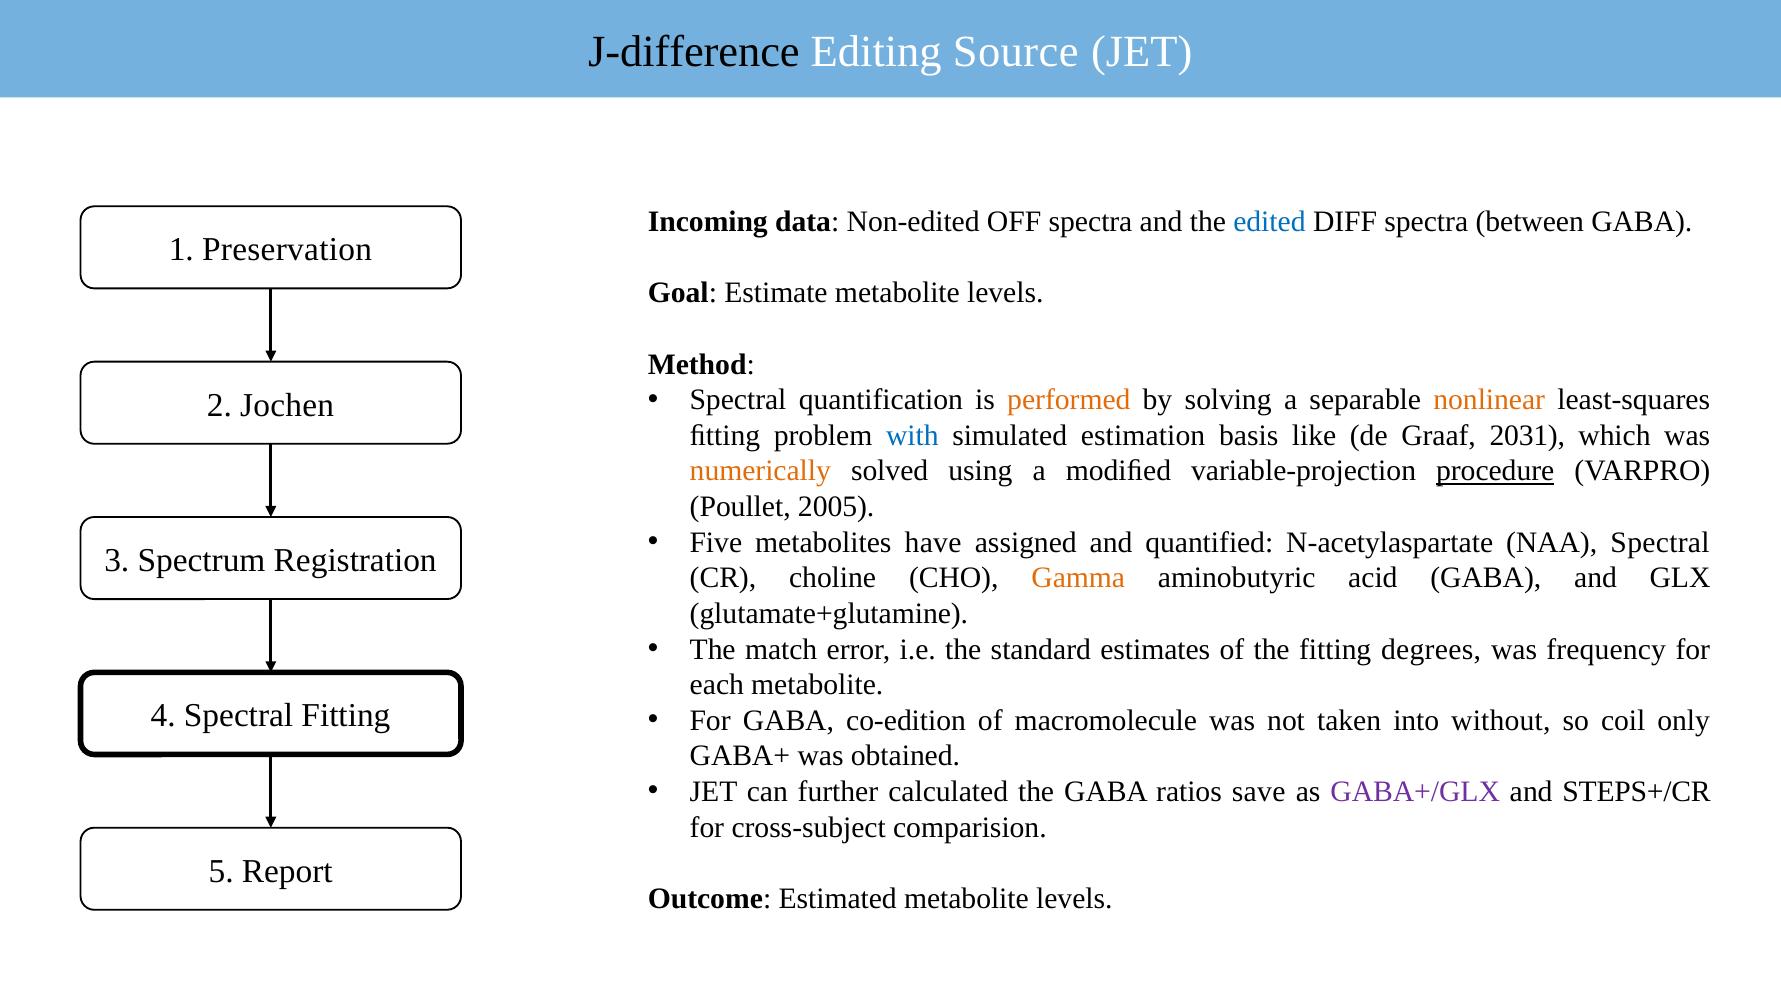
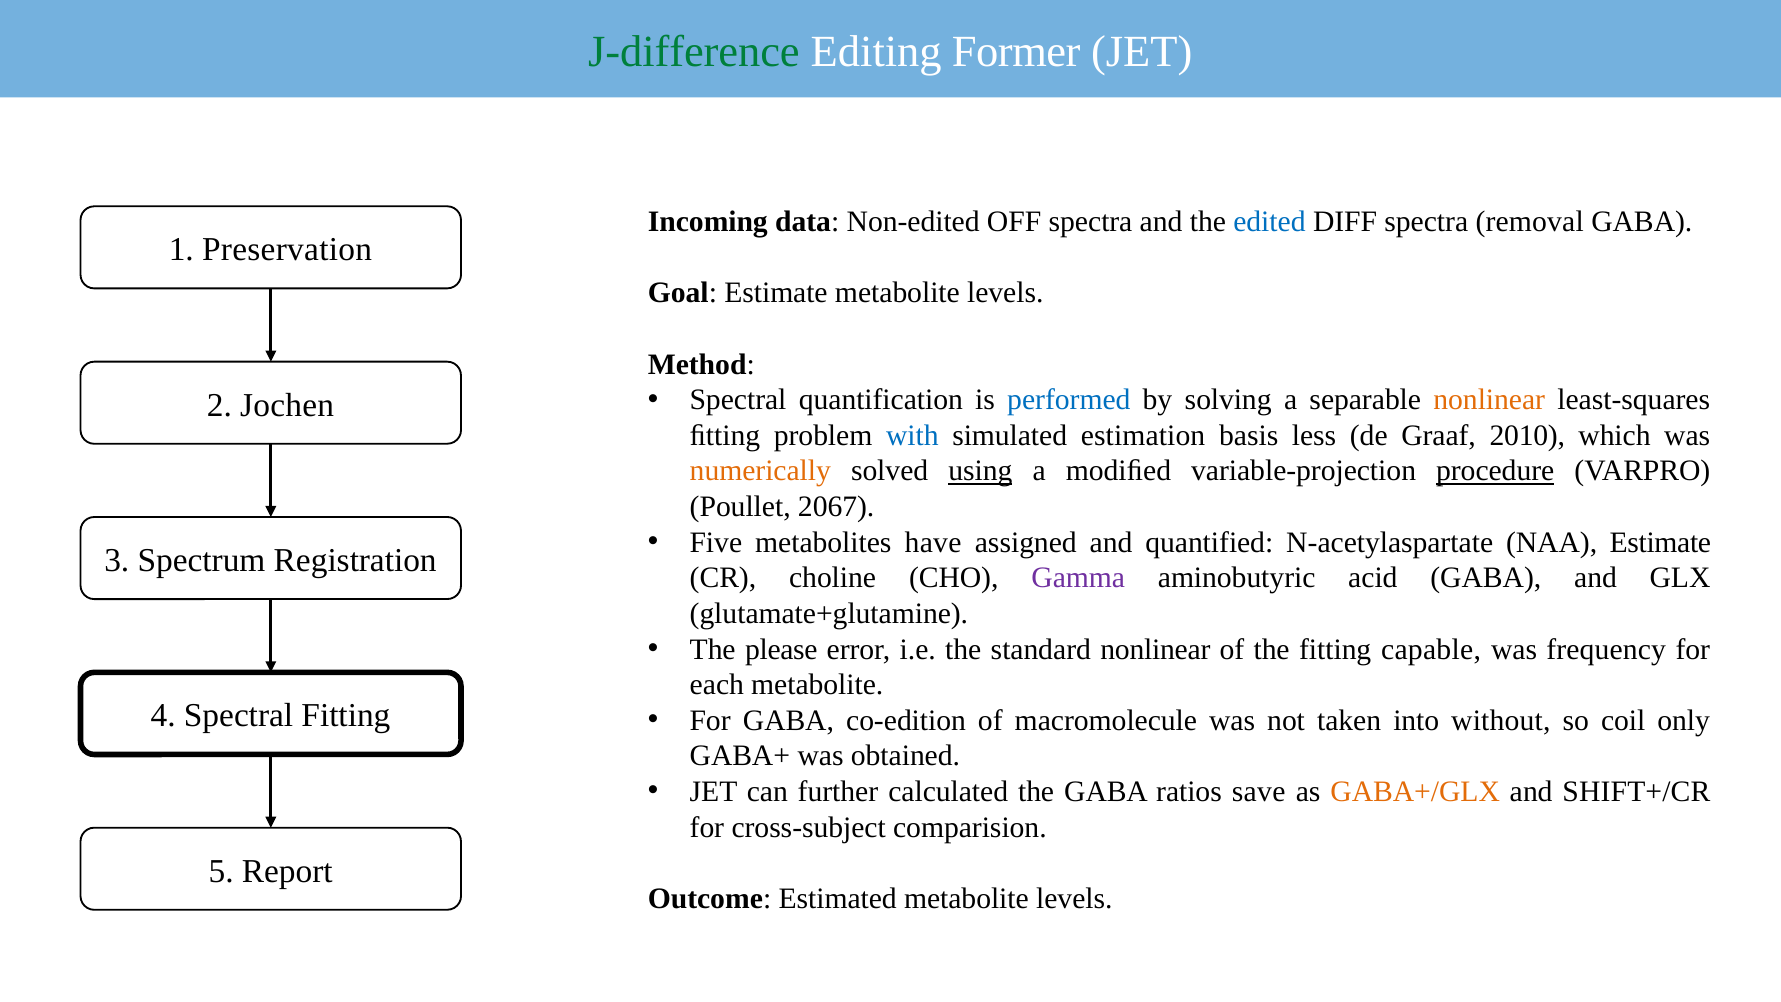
J-difference colour: black -> green
Source: Source -> Former
between: between -> removal
performed colour: orange -> blue
like: like -> less
2031: 2031 -> 2010
using underline: none -> present
2005: 2005 -> 2067
NAA Spectral: Spectral -> Estimate
Gamma colour: orange -> purple
match: match -> please
standard estimates: estimates -> nonlinear
degrees: degrees -> capable
GABA+/GLX colour: purple -> orange
STEPS+/CR: STEPS+/CR -> SHIFT+/CR
